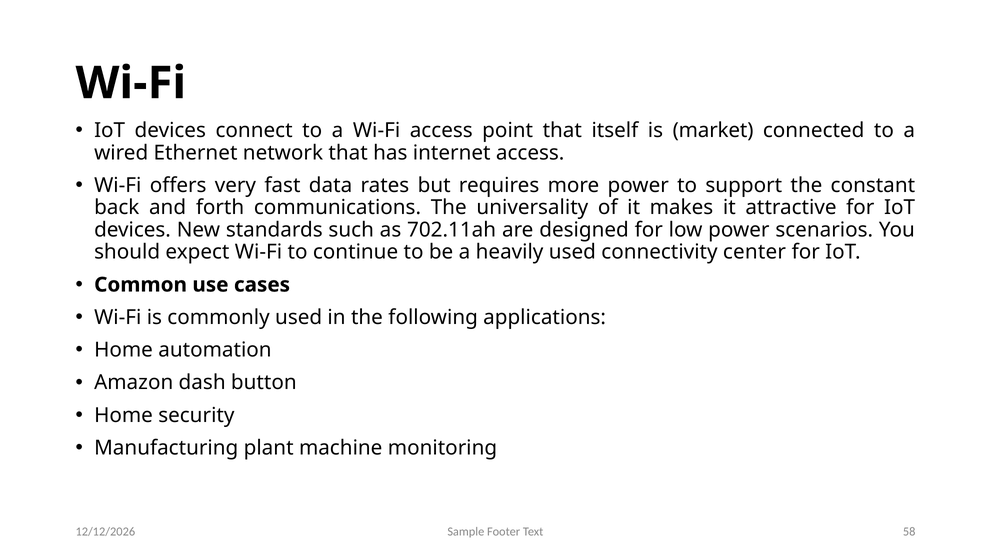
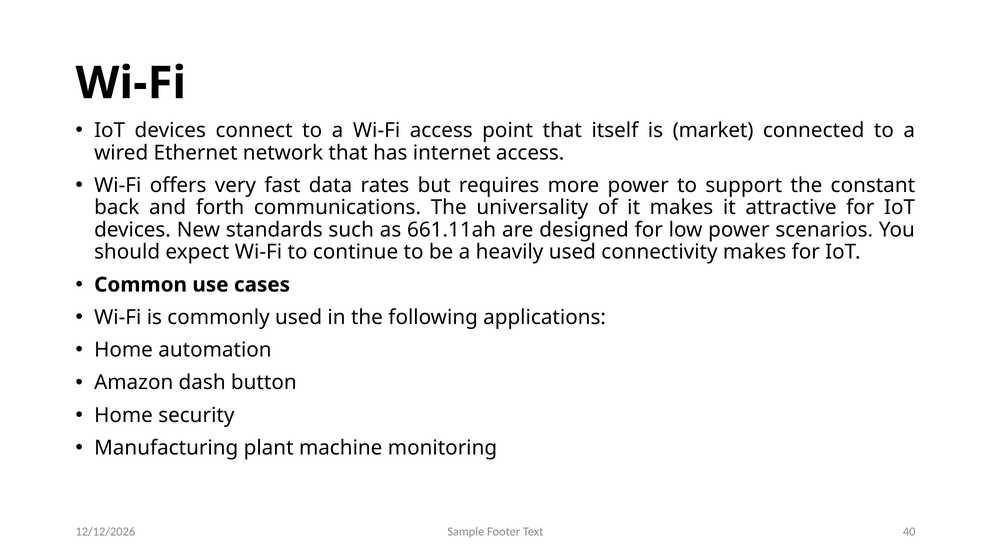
702.11ah: 702.11ah -> 661.11ah
connectivity center: center -> makes
58: 58 -> 40
